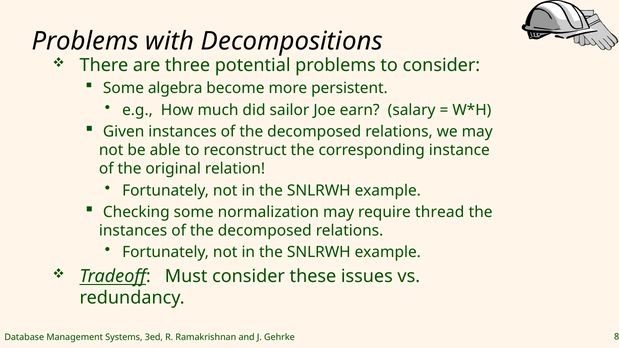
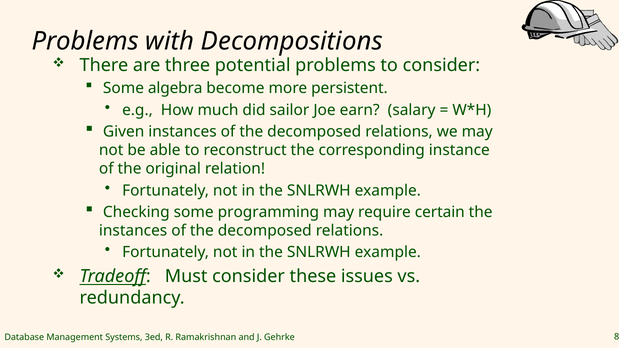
normalization: normalization -> programming
thread: thread -> certain
